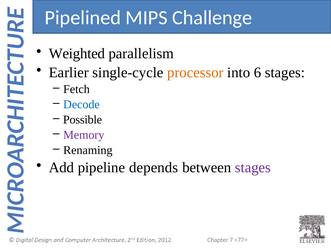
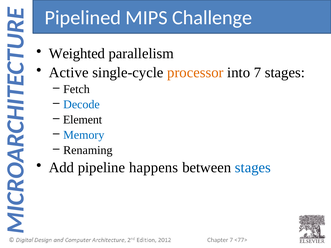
Earlier: Earlier -> Active
into 6: 6 -> 7
Possible: Possible -> Element
Memory colour: purple -> blue
depends: depends -> happens
stages at (253, 168) colour: purple -> blue
